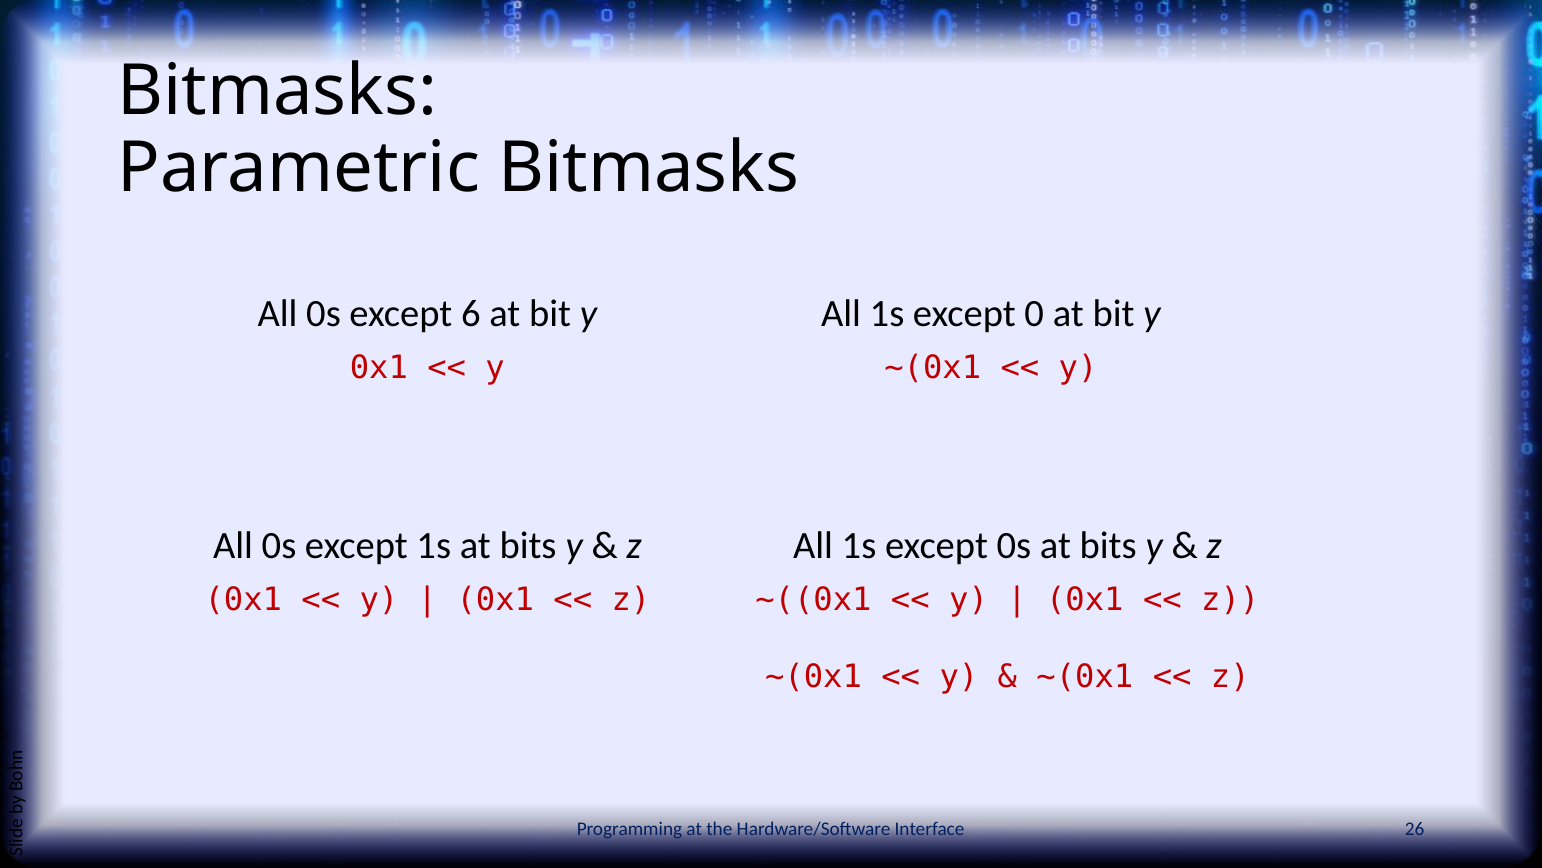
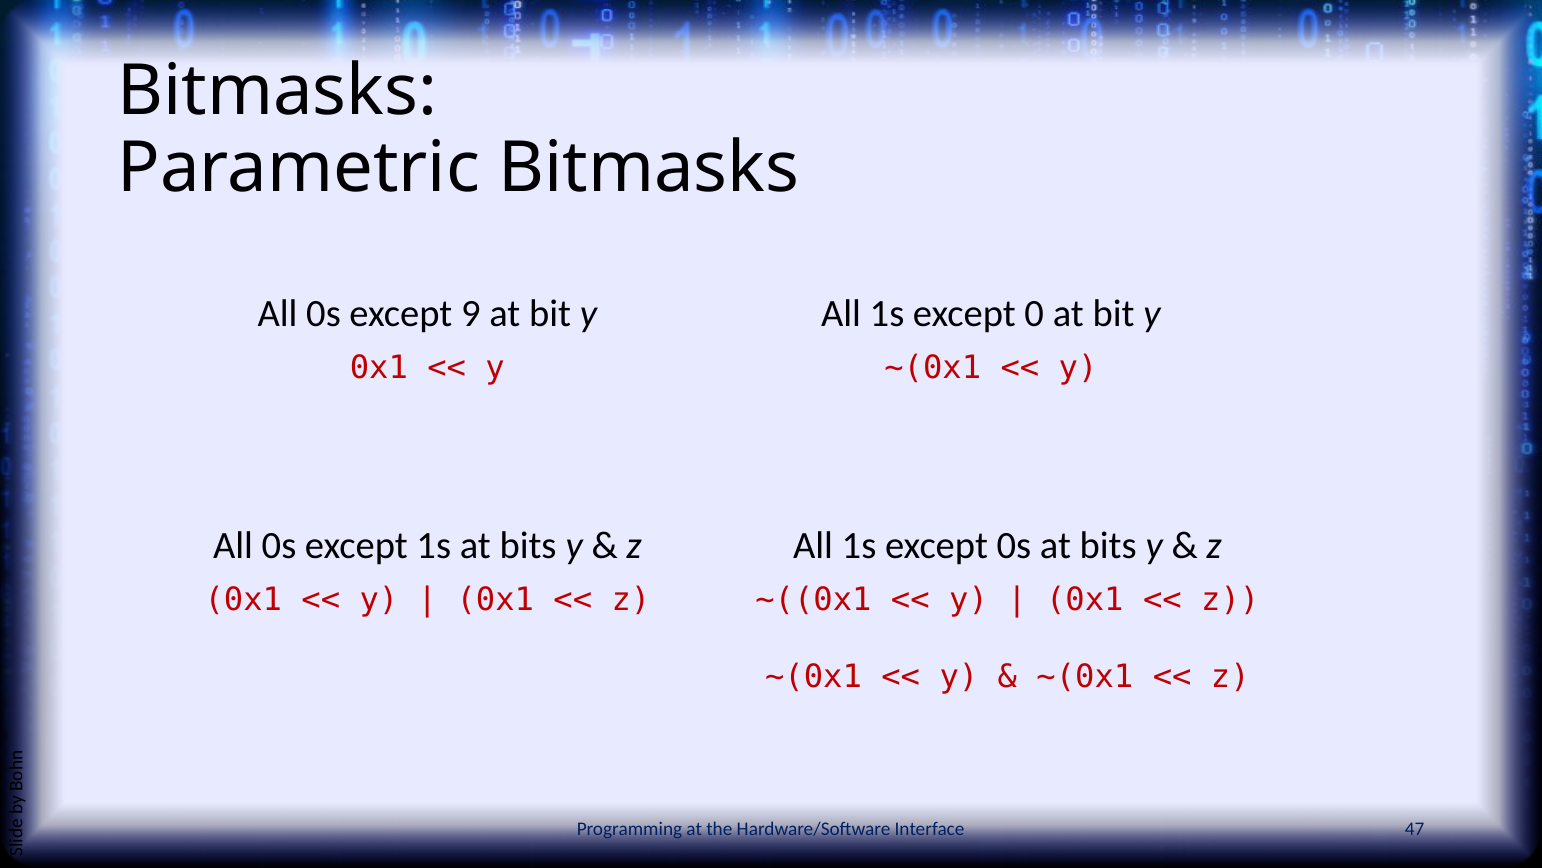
6: 6 -> 9
26: 26 -> 47
